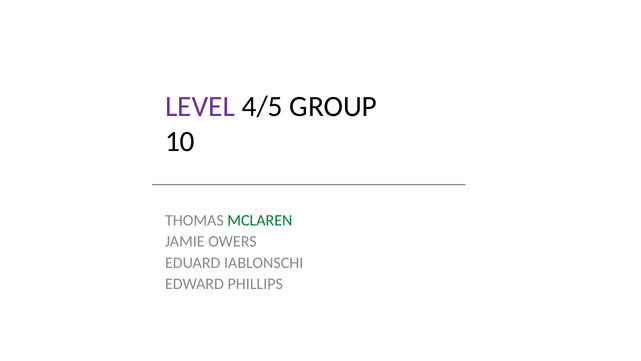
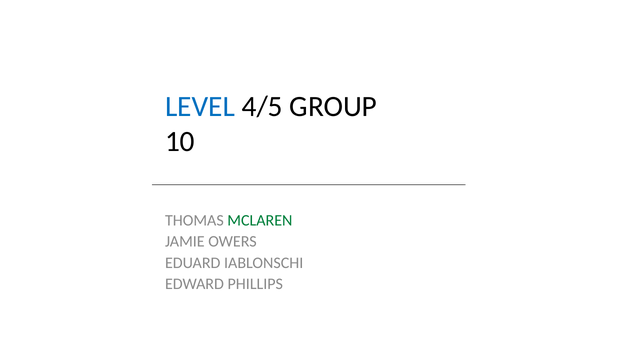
LEVEL colour: purple -> blue
